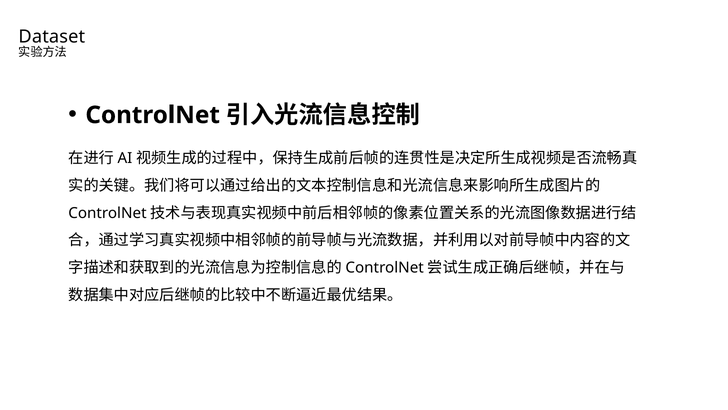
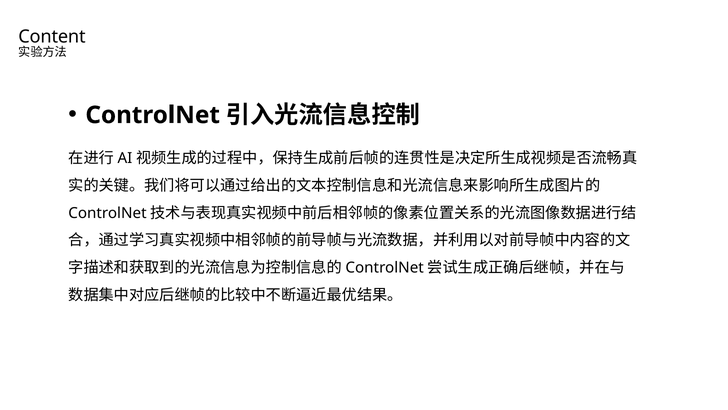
Dataset: Dataset -> Content
